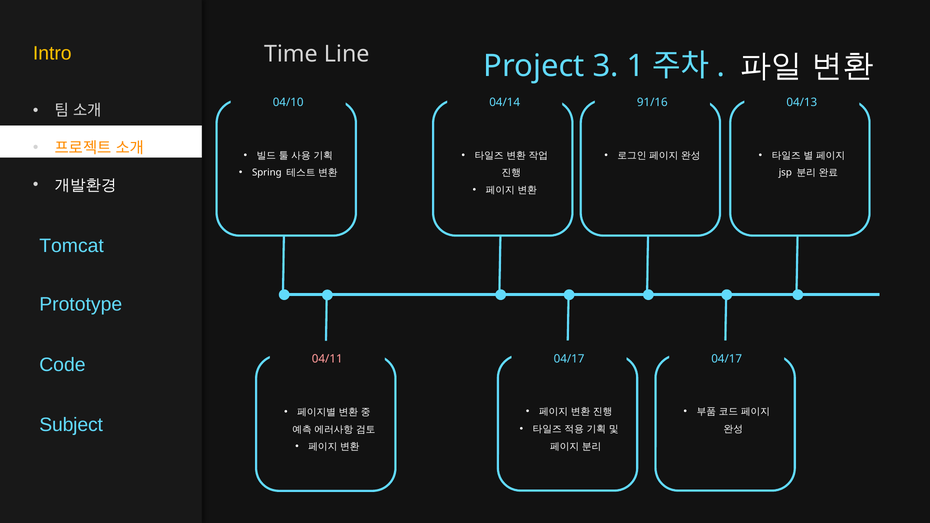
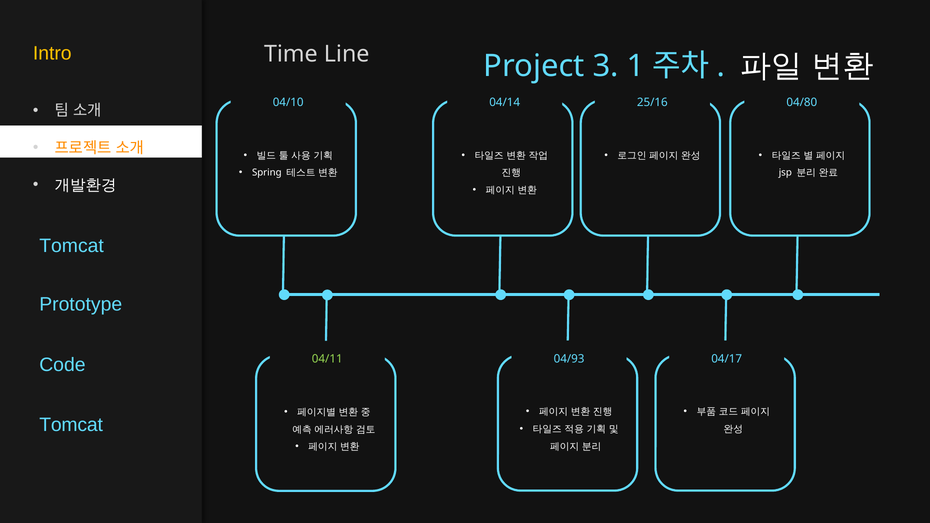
91/16: 91/16 -> 25/16
04/13: 04/13 -> 04/80
04/17 at (569, 359): 04/17 -> 04/93
04/11 colour: pink -> light green
Subject at (71, 425): Subject -> Tomcat
